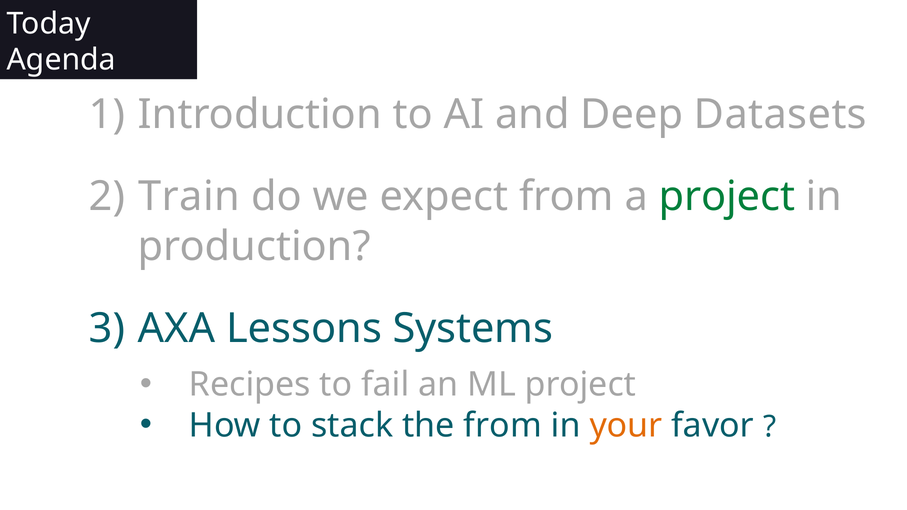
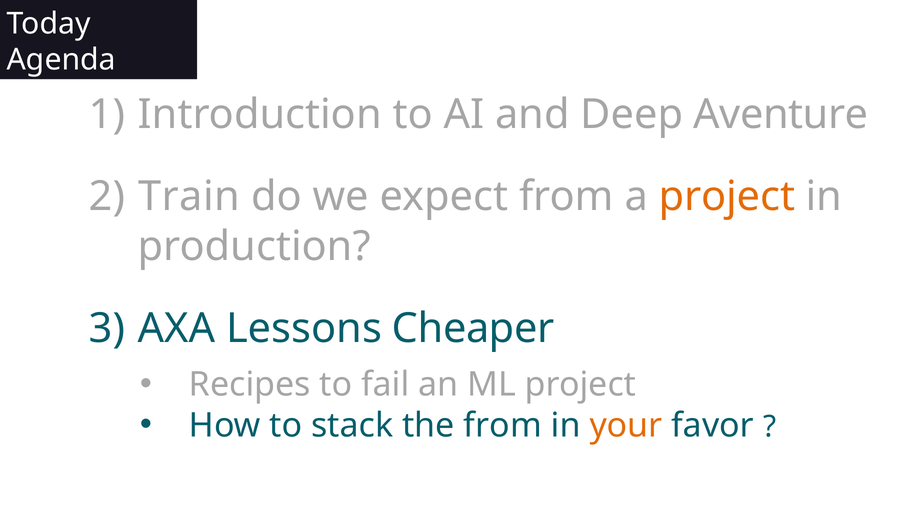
Datasets: Datasets -> Aventure
project at (727, 197) colour: green -> orange
Systems: Systems -> Cheaper
